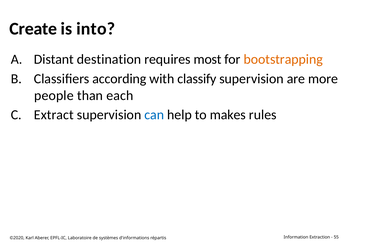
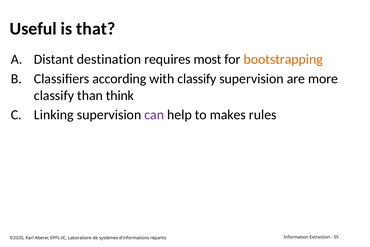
Create: Create -> Useful
into: into -> that
people at (54, 95): people -> classify
each: each -> think
Extract: Extract -> Linking
can colour: blue -> purple
